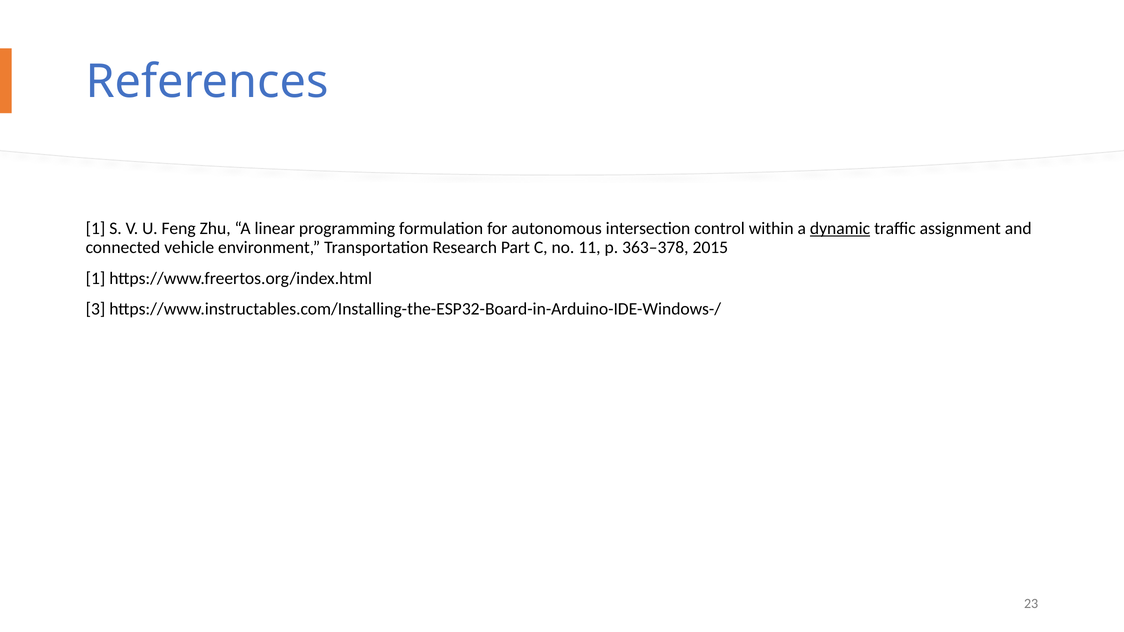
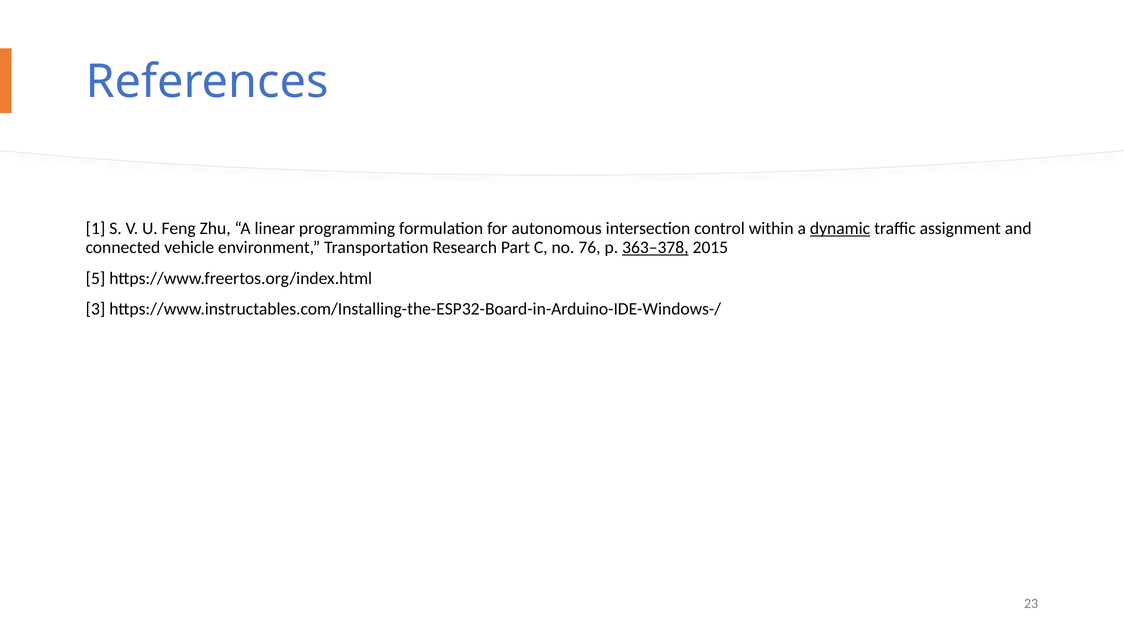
11: 11 -> 76
363–378 underline: none -> present
1 at (95, 278): 1 -> 5
